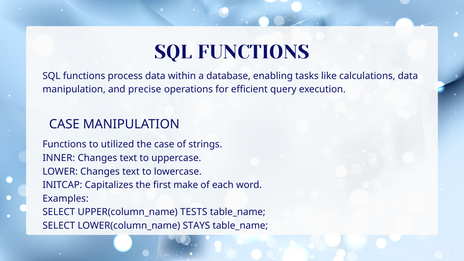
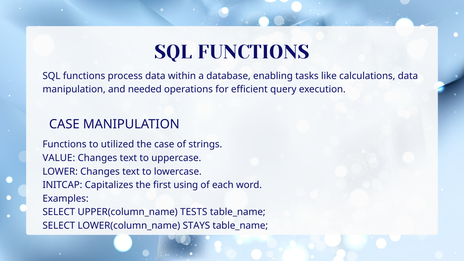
precise: precise -> needed
INNER: INNER -> VALUE
make: make -> using
